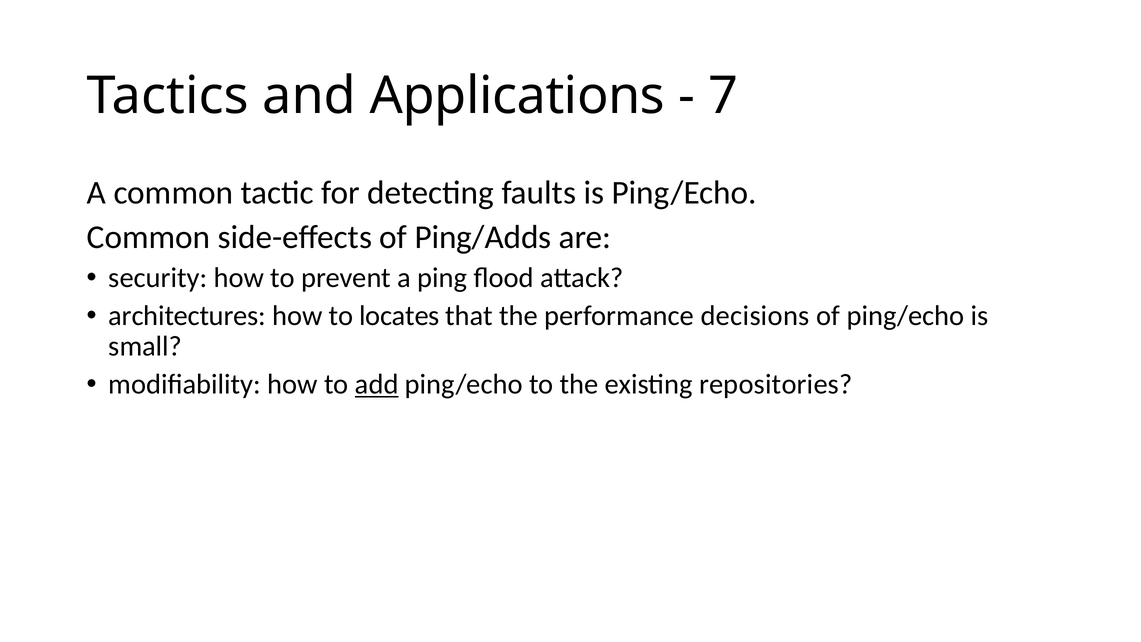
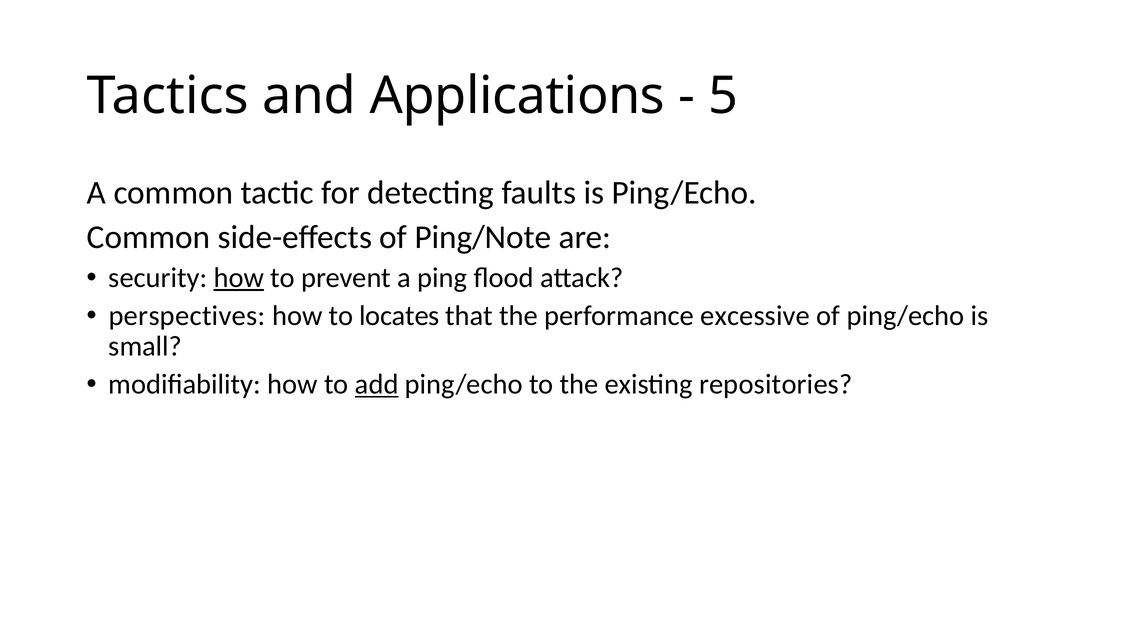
7: 7 -> 5
Ping/Adds: Ping/Adds -> Ping/Note
how at (239, 278) underline: none -> present
architectures: architectures -> perspectives
decisions: decisions -> excessive
